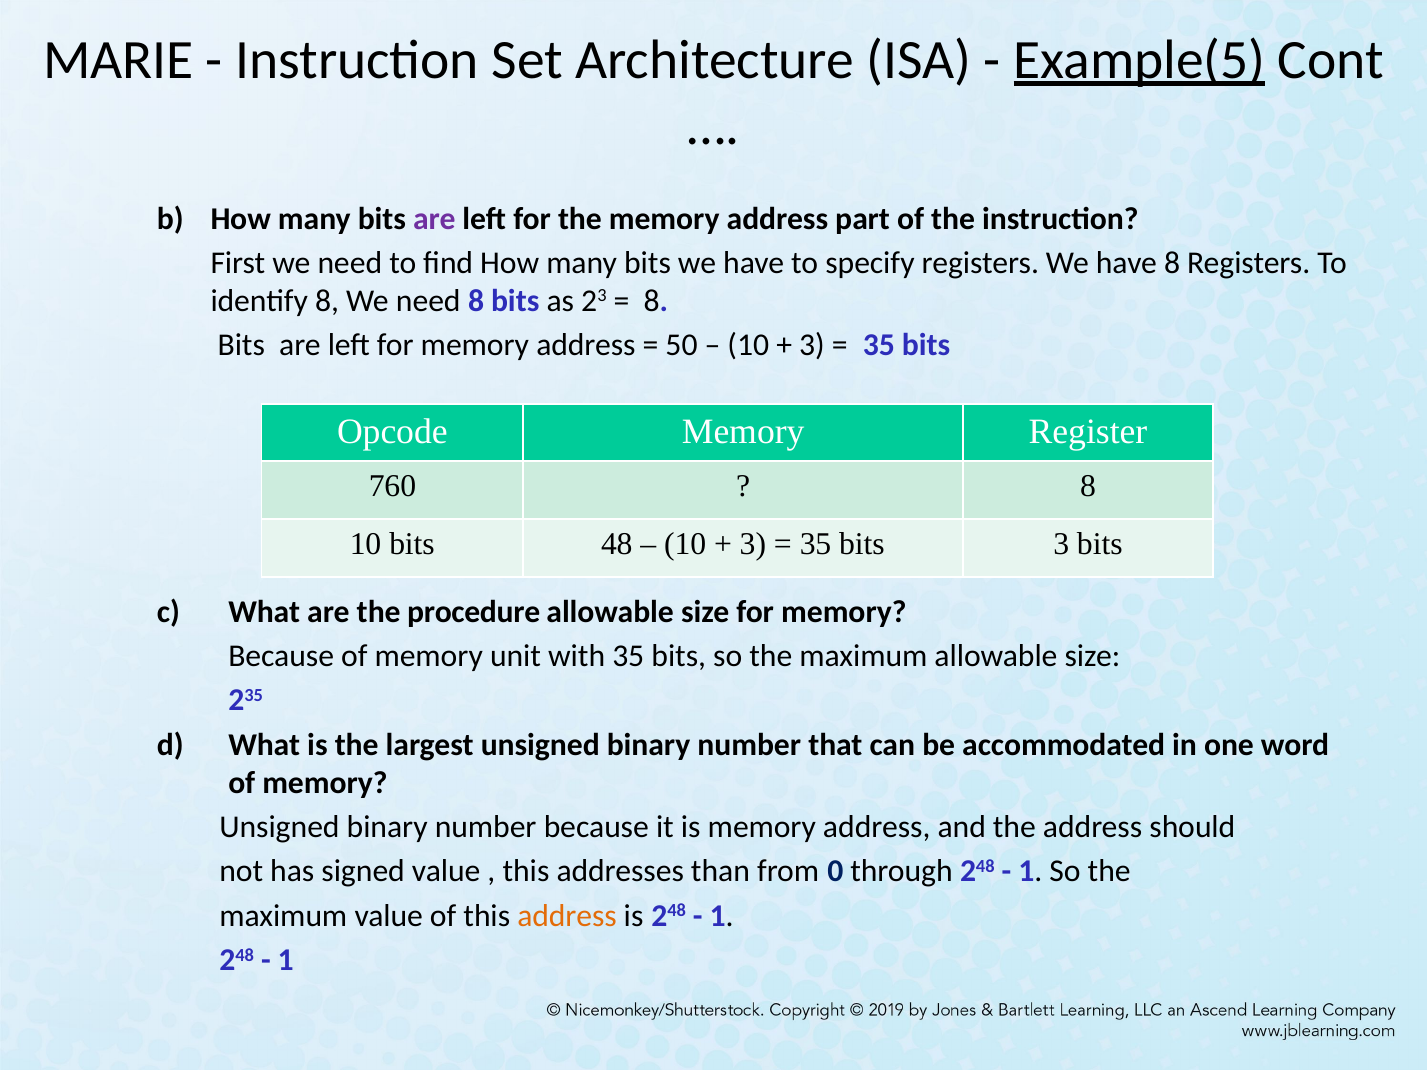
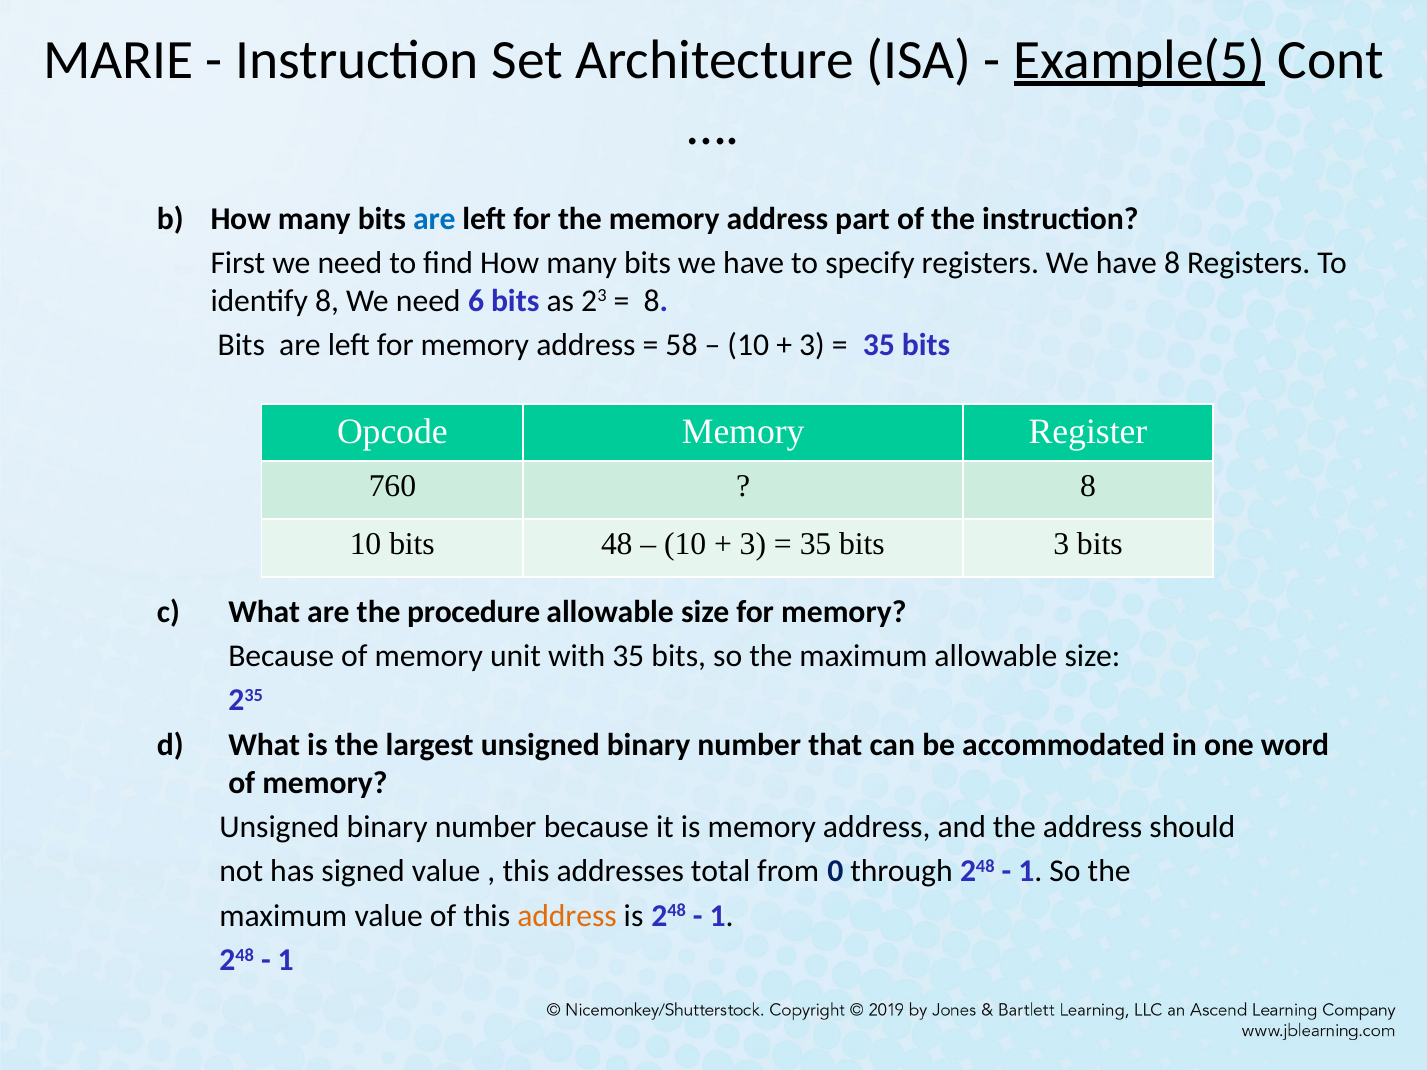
are at (434, 219) colour: purple -> blue
need 8: 8 -> 6
50: 50 -> 58
than: than -> total
